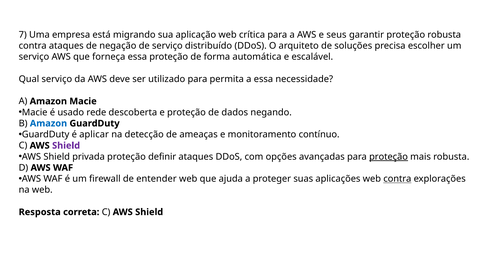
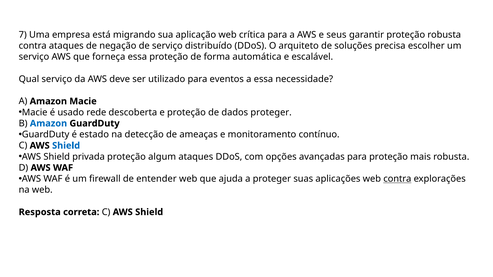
permita: permita -> eventos
dados negando: negando -> proteger
aplicar: aplicar -> estado
Shield at (66, 146) colour: purple -> blue
definir: definir -> algum
proteção at (389, 157) underline: present -> none
